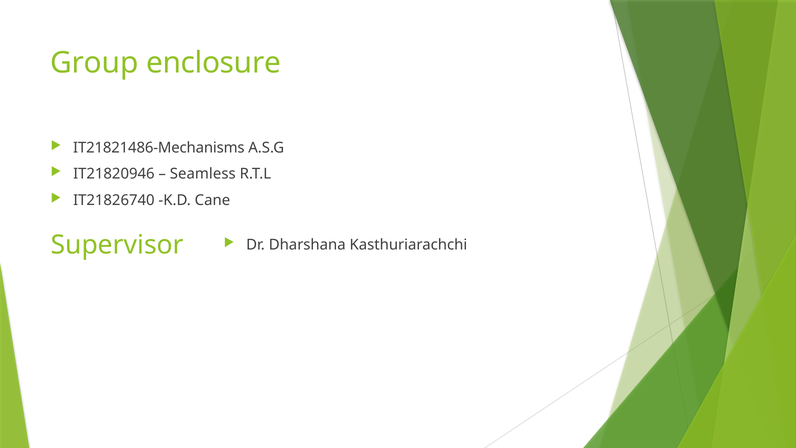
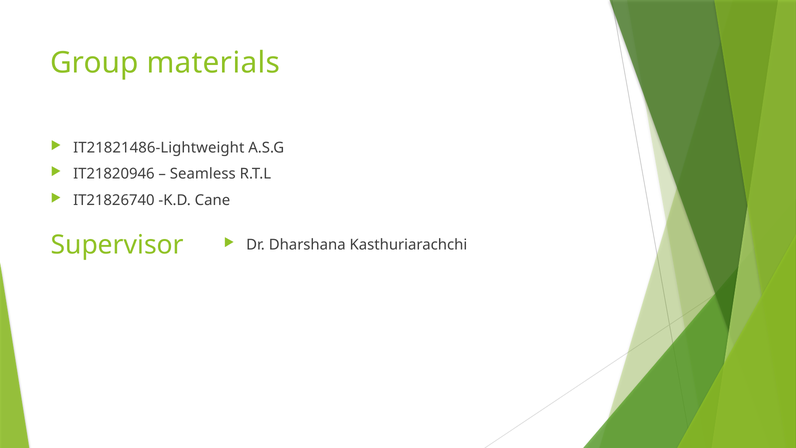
enclosure: enclosure -> materials
IT21821486-Mechanisms: IT21821486-Mechanisms -> IT21821486-Lightweight
